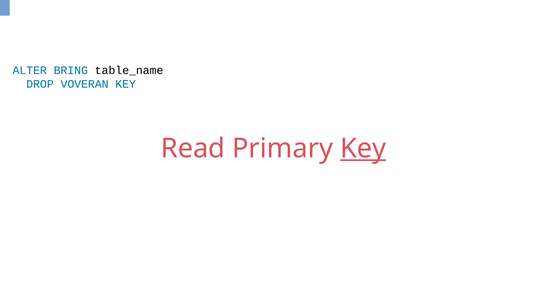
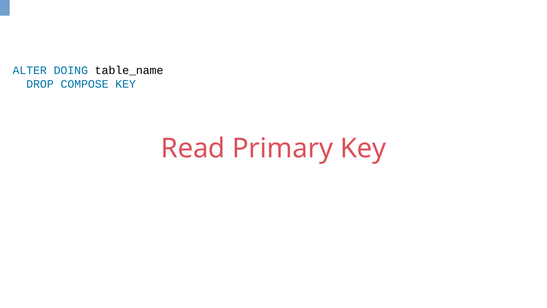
BRING: BRING -> DOING
VOVERAN: VOVERAN -> COMPOSE
Key at (363, 148) underline: present -> none
